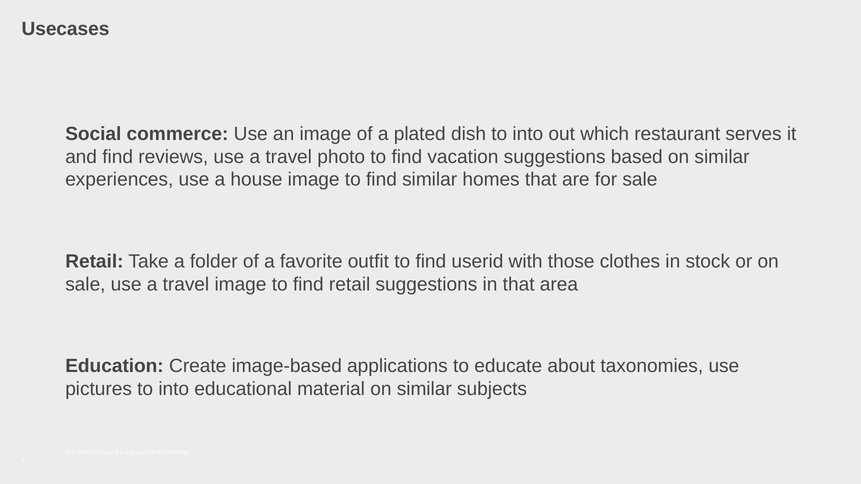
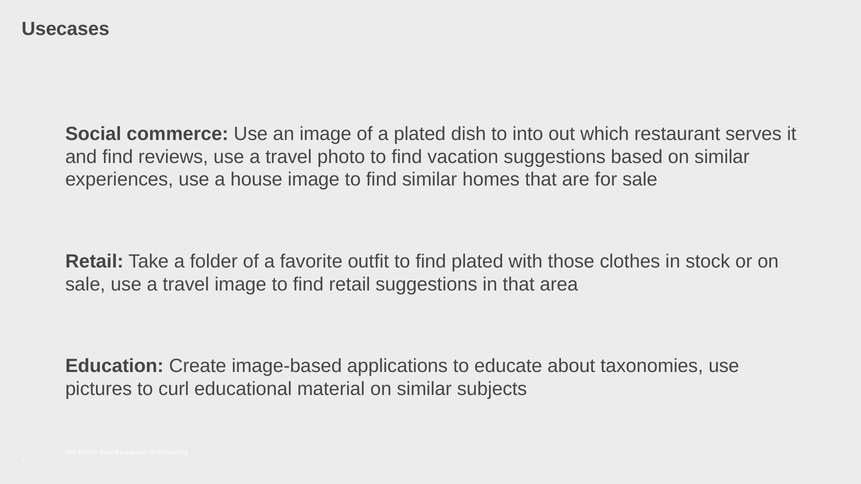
find userid: userid -> plated
pictures to into: into -> curl
